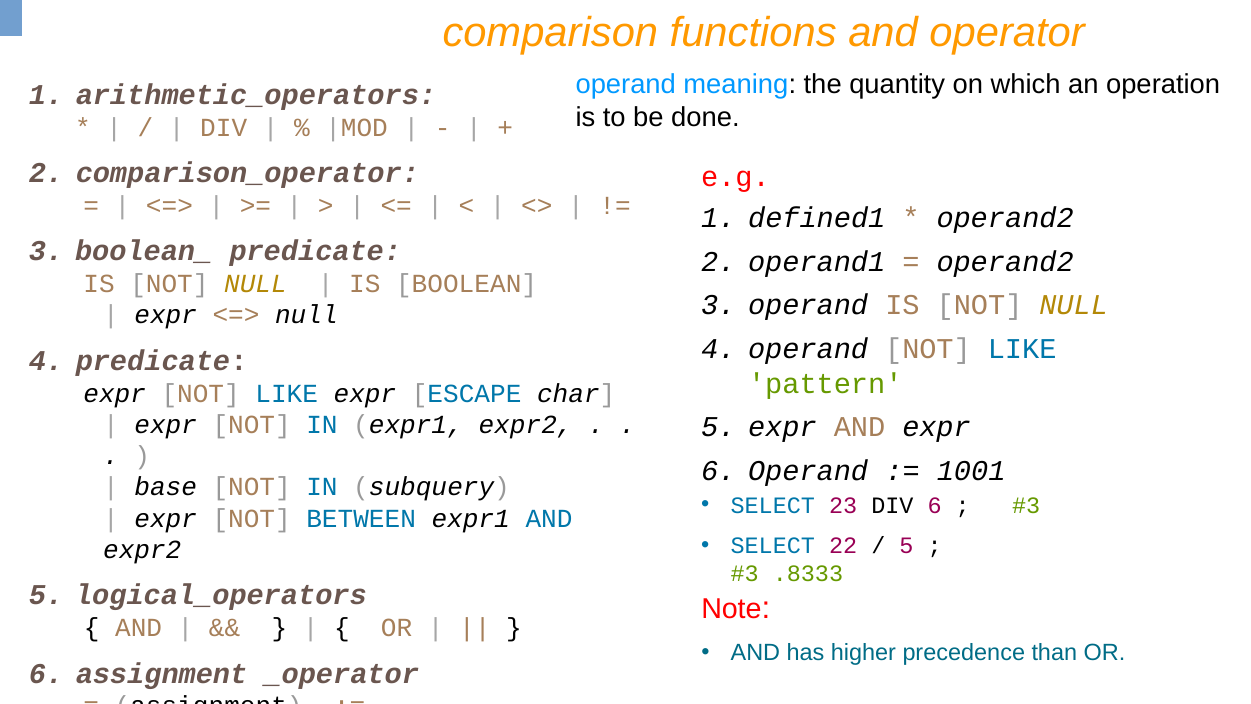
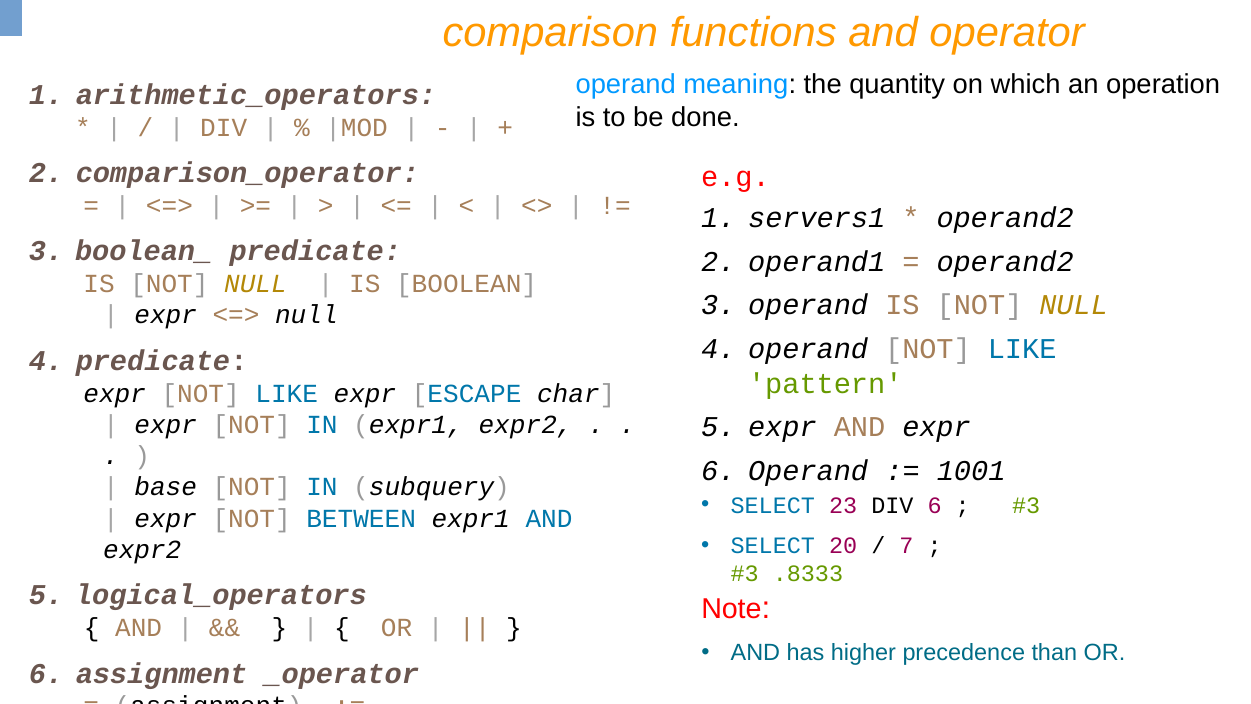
defined1: defined1 -> servers1
22: 22 -> 20
5 at (906, 546): 5 -> 7
